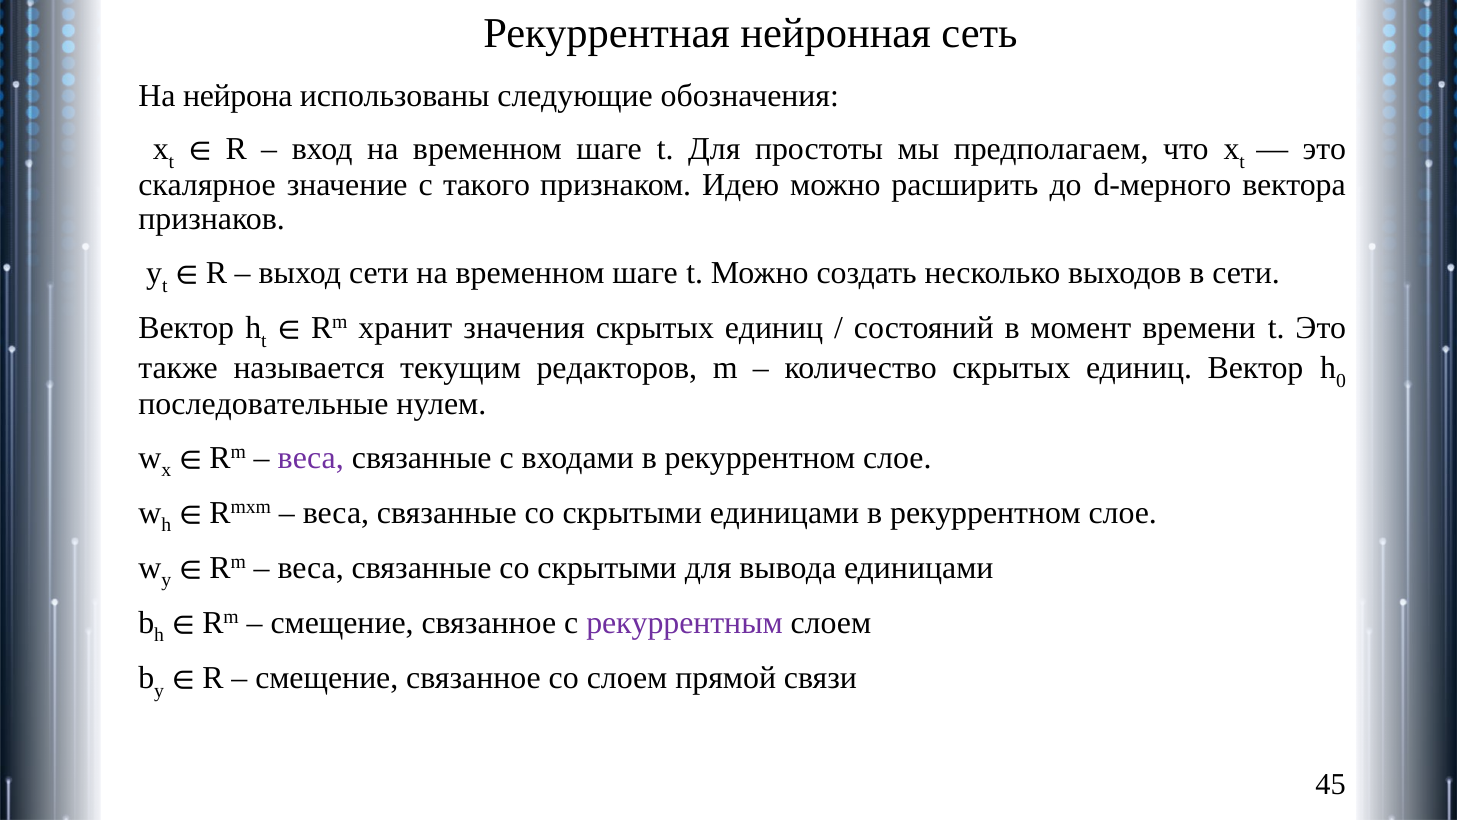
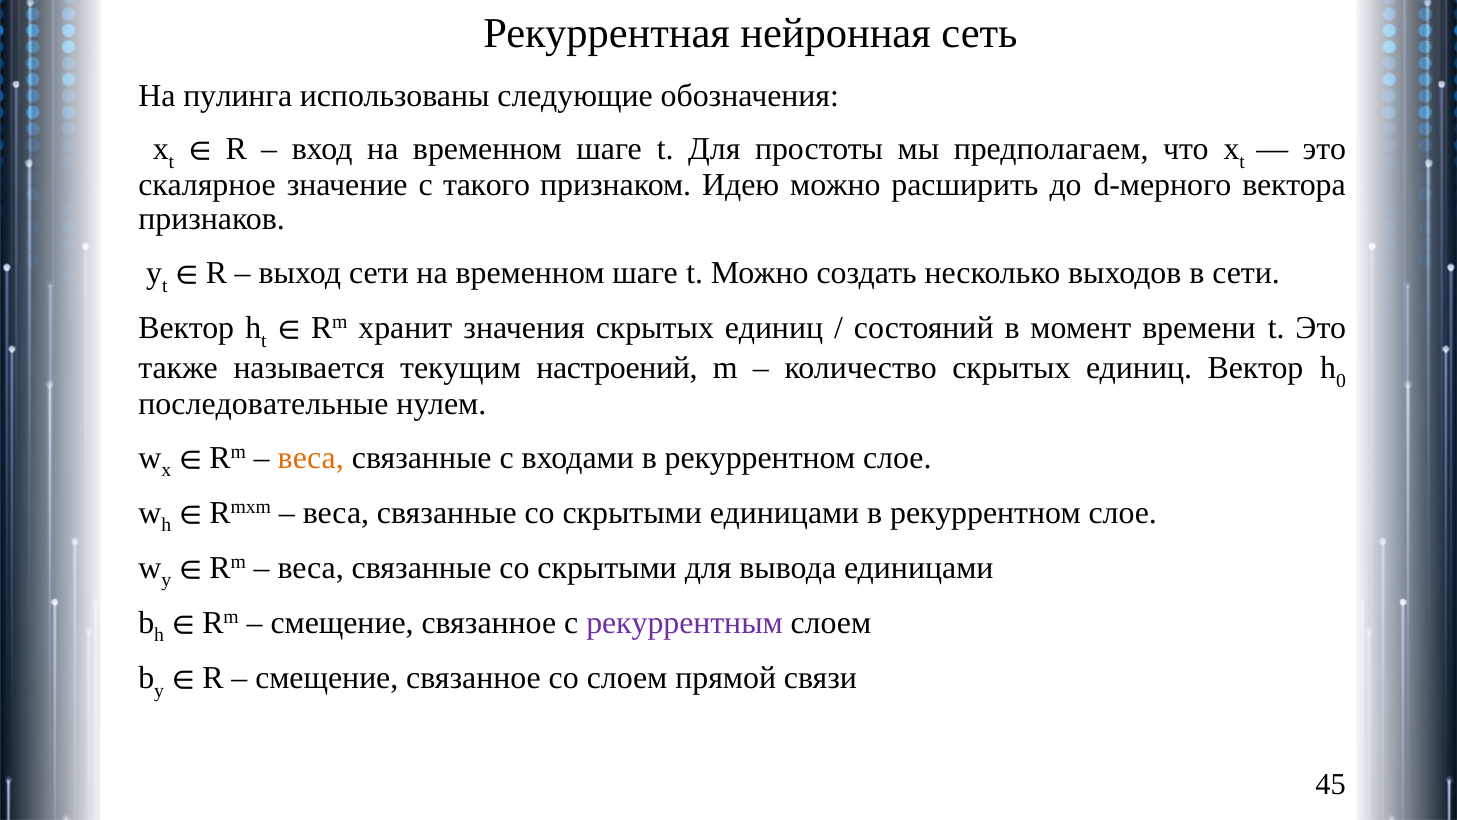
нейрона: нейрона -> пулинга
редакторов: редакторов -> настроений
веса at (311, 457) colour: purple -> orange
